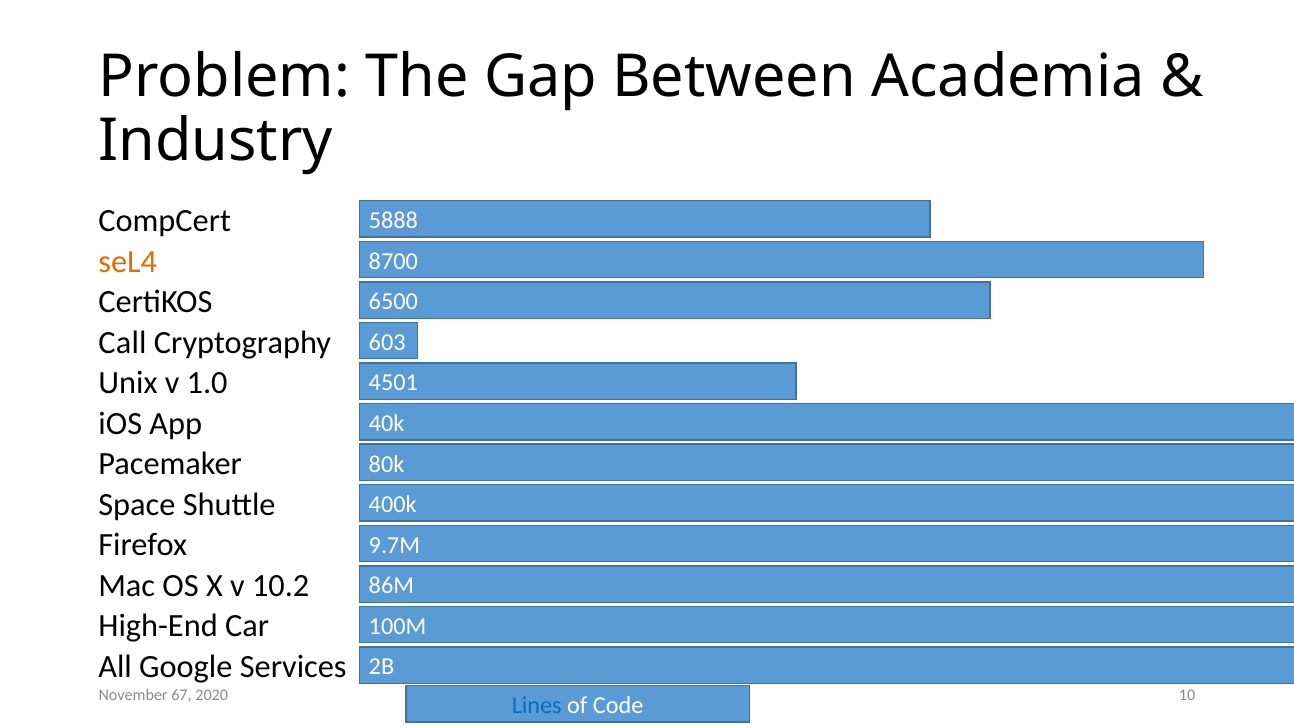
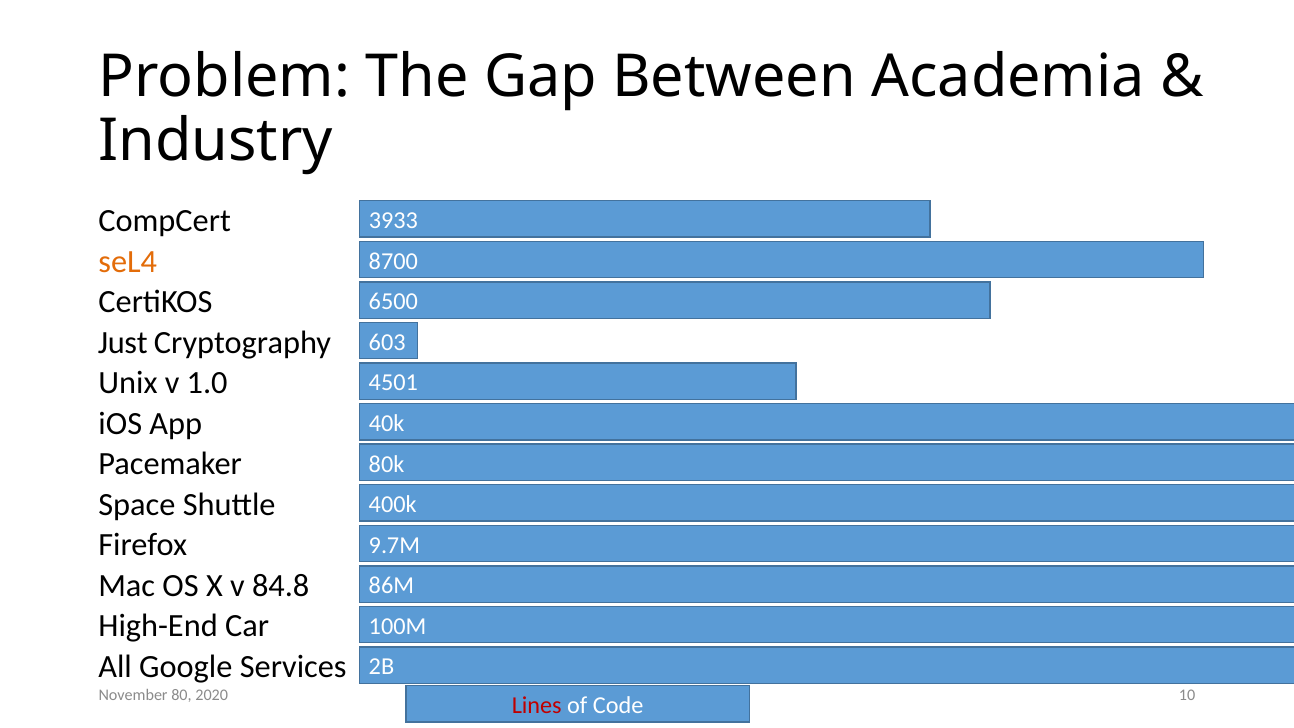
5888: 5888 -> 3933
Call: Call -> Just
10.2: 10.2 -> 84.8
67: 67 -> 80
Lines colour: blue -> red
